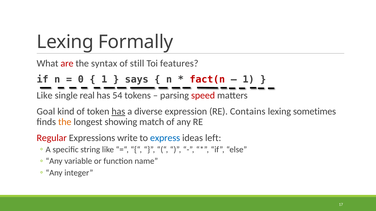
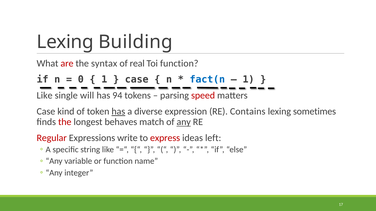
Formally: Formally -> Building
still: still -> real
Toi features: features -> function
says at (137, 80): says -> case
fact(n colour: red -> blue
real: real -> will
54: 54 -> 94
Goal at (46, 112): Goal -> Case
the at (65, 122) colour: orange -> red
showing: showing -> behaves
any at (184, 122) underline: none -> present
express colour: blue -> red
